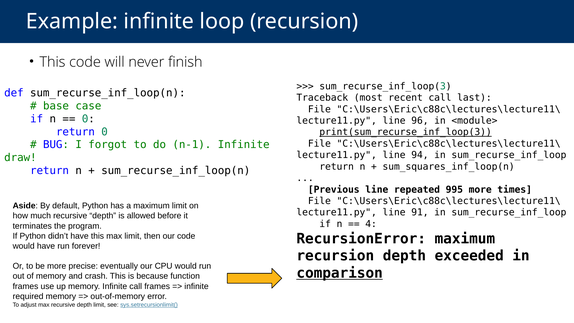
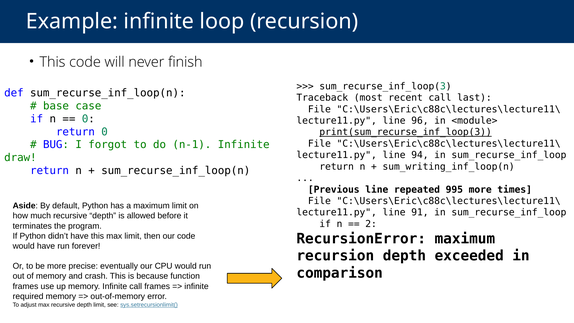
sum_squares_inf_loop(n: sum_squares_inf_loop(n -> sum_writing_inf_loop(n
4: 4 -> 2
comparison underline: present -> none
